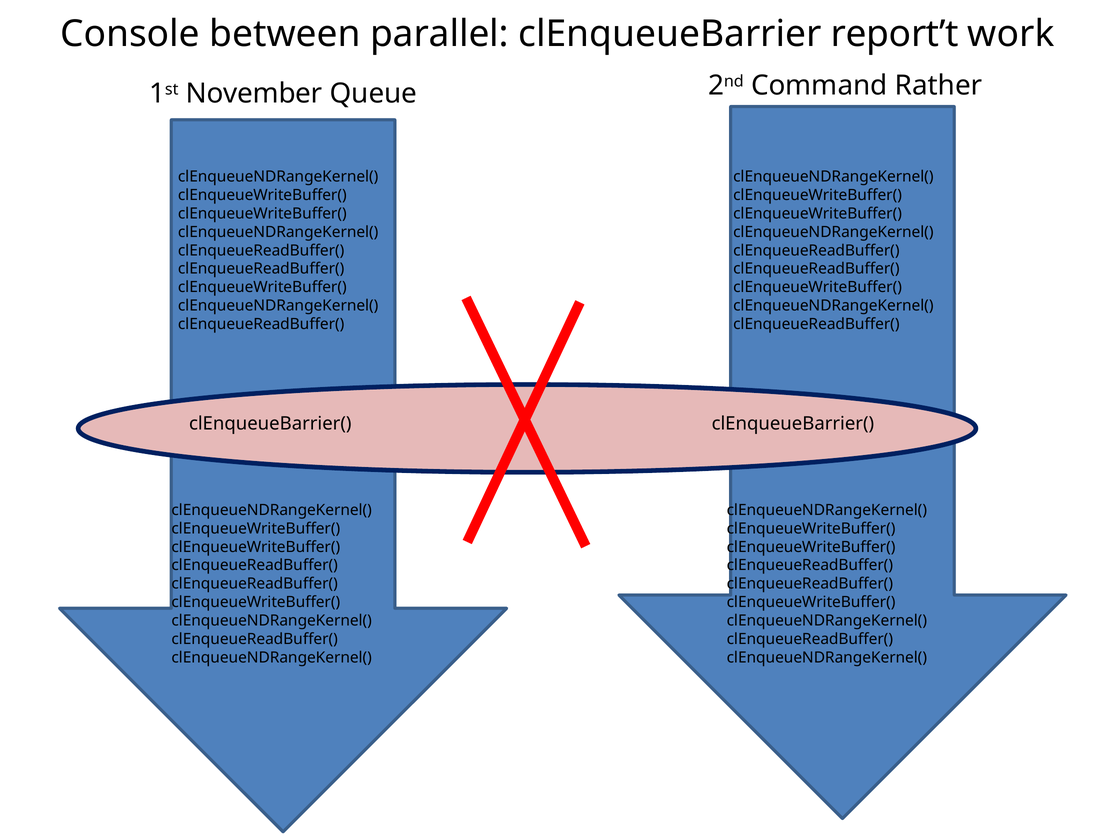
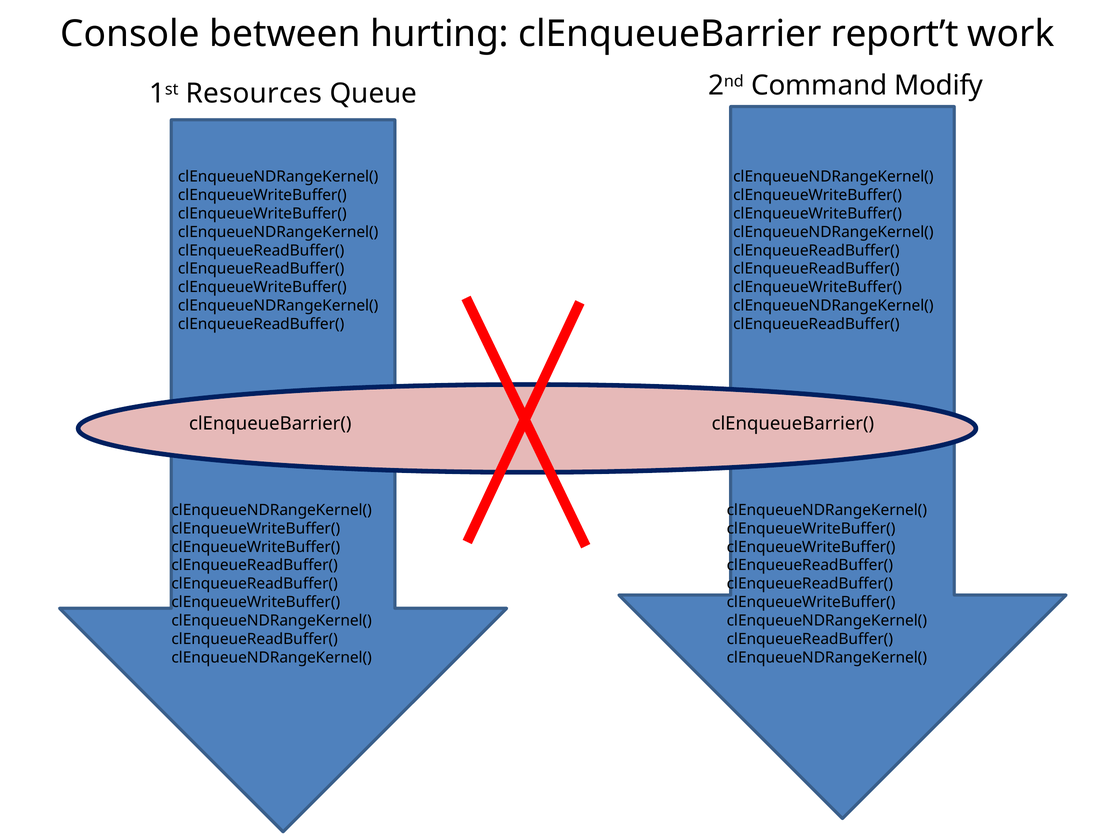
parallel: parallel -> hurting
November: November -> Resources
Rather: Rather -> Modify
